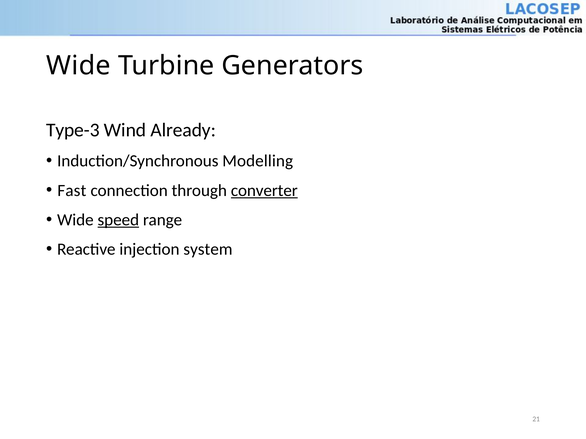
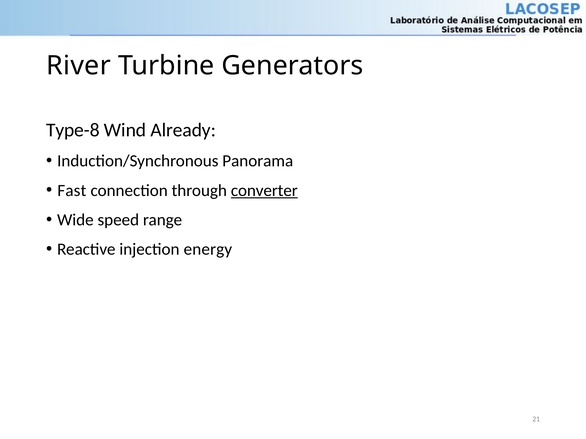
Wide at (78, 66): Wide -> River
Type-3: Type-3 -> Type-8
Modelling: Modelling -> Panorama
speed underline: present -> none
system: system -> energy
